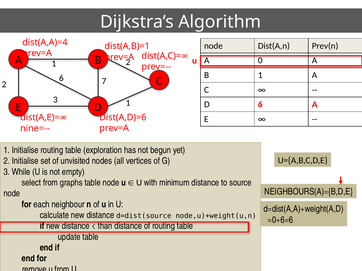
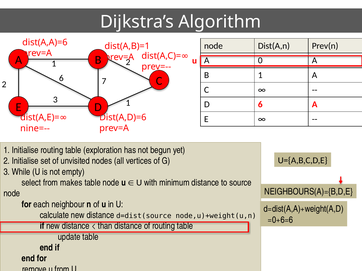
dist(A,A)=4: dist(A,A)=4 -> dist(A,A)=6
graphs: graphs -> makes
